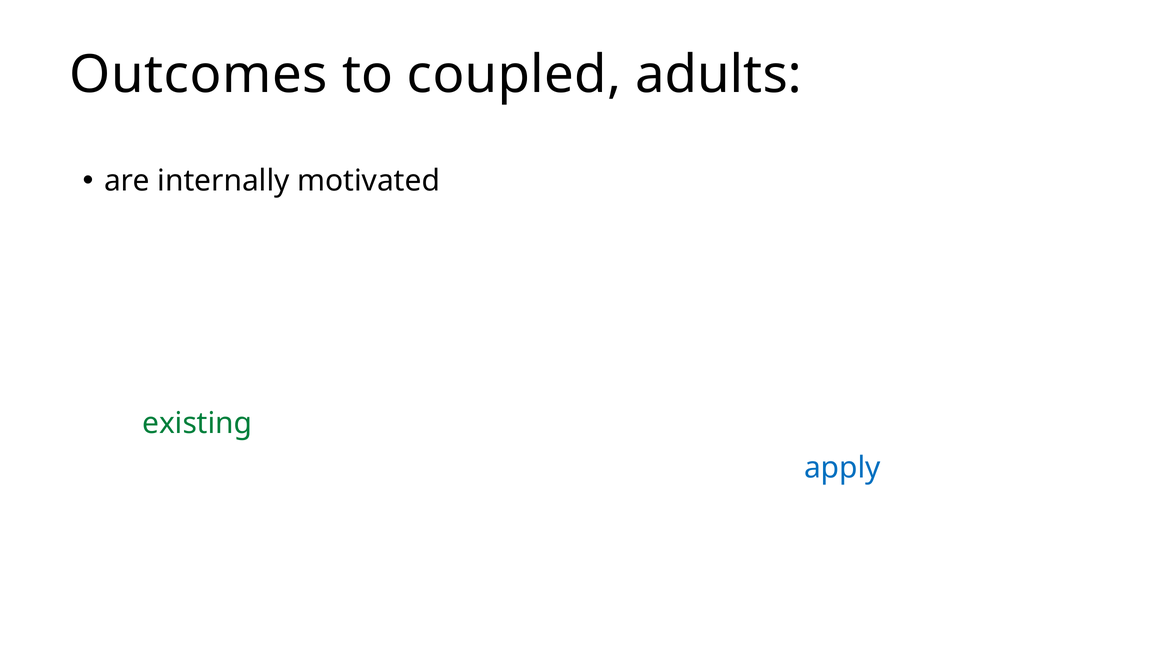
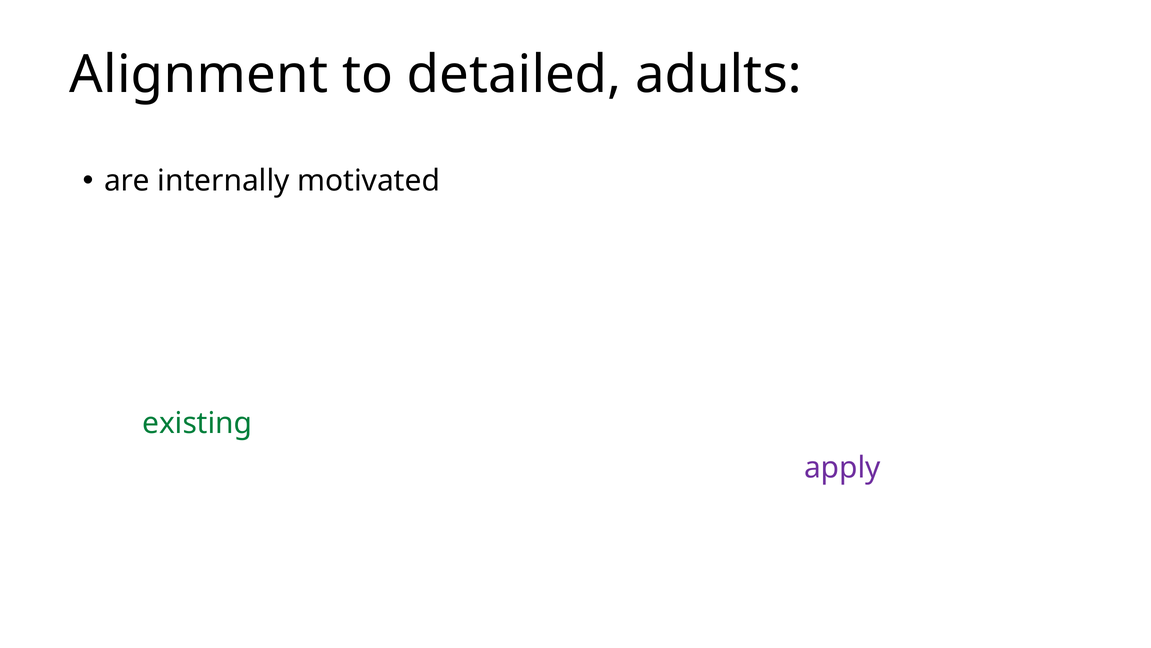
Outcomes: Outcomes -> Alignment
coupled: coupled -> detailed
apply colour: blue -> purple
